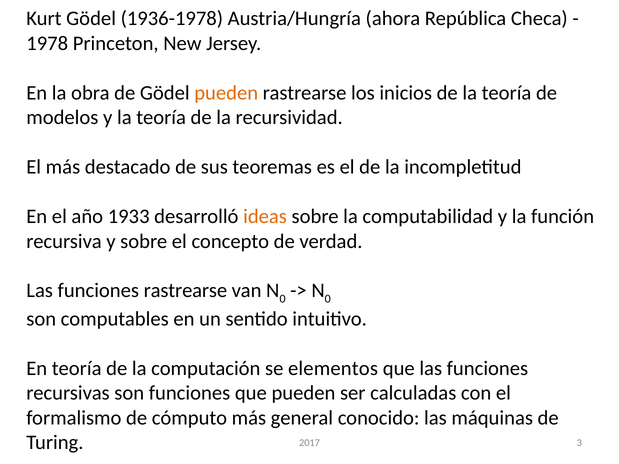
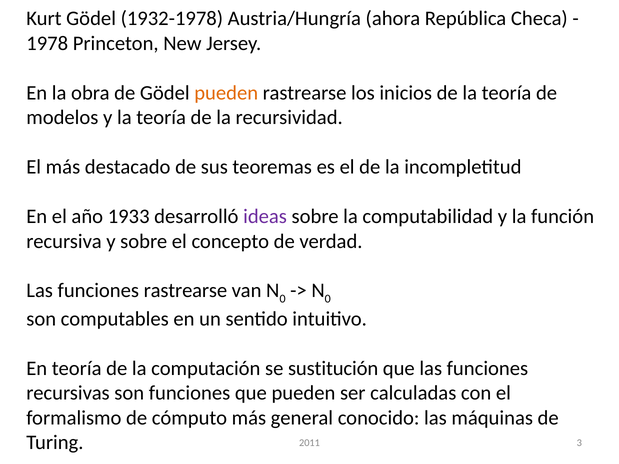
1936-1978: 1936-1978 -> 1932-1978
ideas colour: orange -> purple
elementos: elementos -> sustitución
2017: 2017 -> 2011
